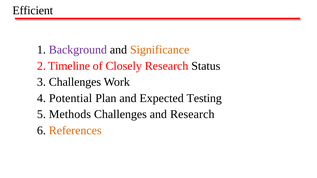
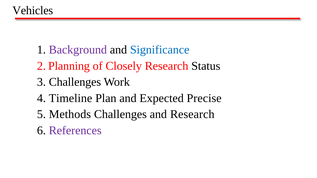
Efficient: Efficient -> Vehicles
Significance colour: orange -> blue
Timeline: Timeline -> Planning
Potential: Potential -> Timeline
Testing: Testing -> Precise
References colour: orange -> purple
